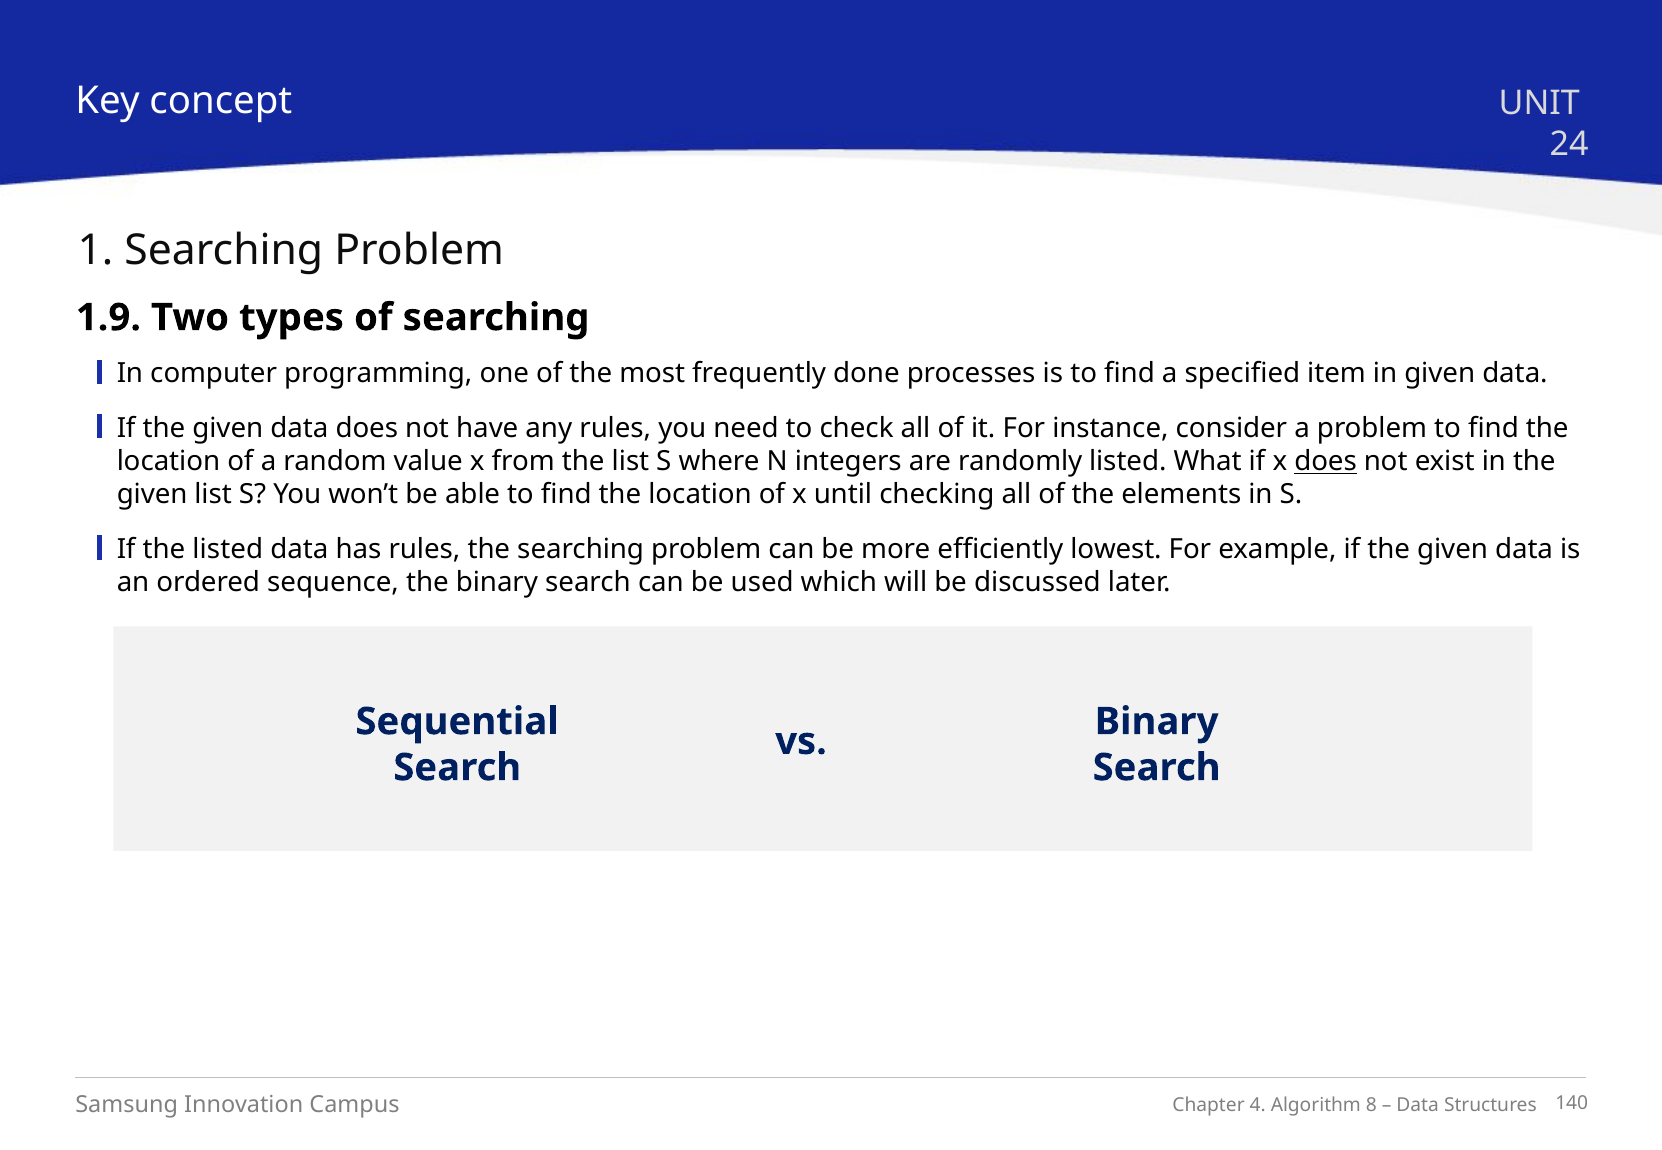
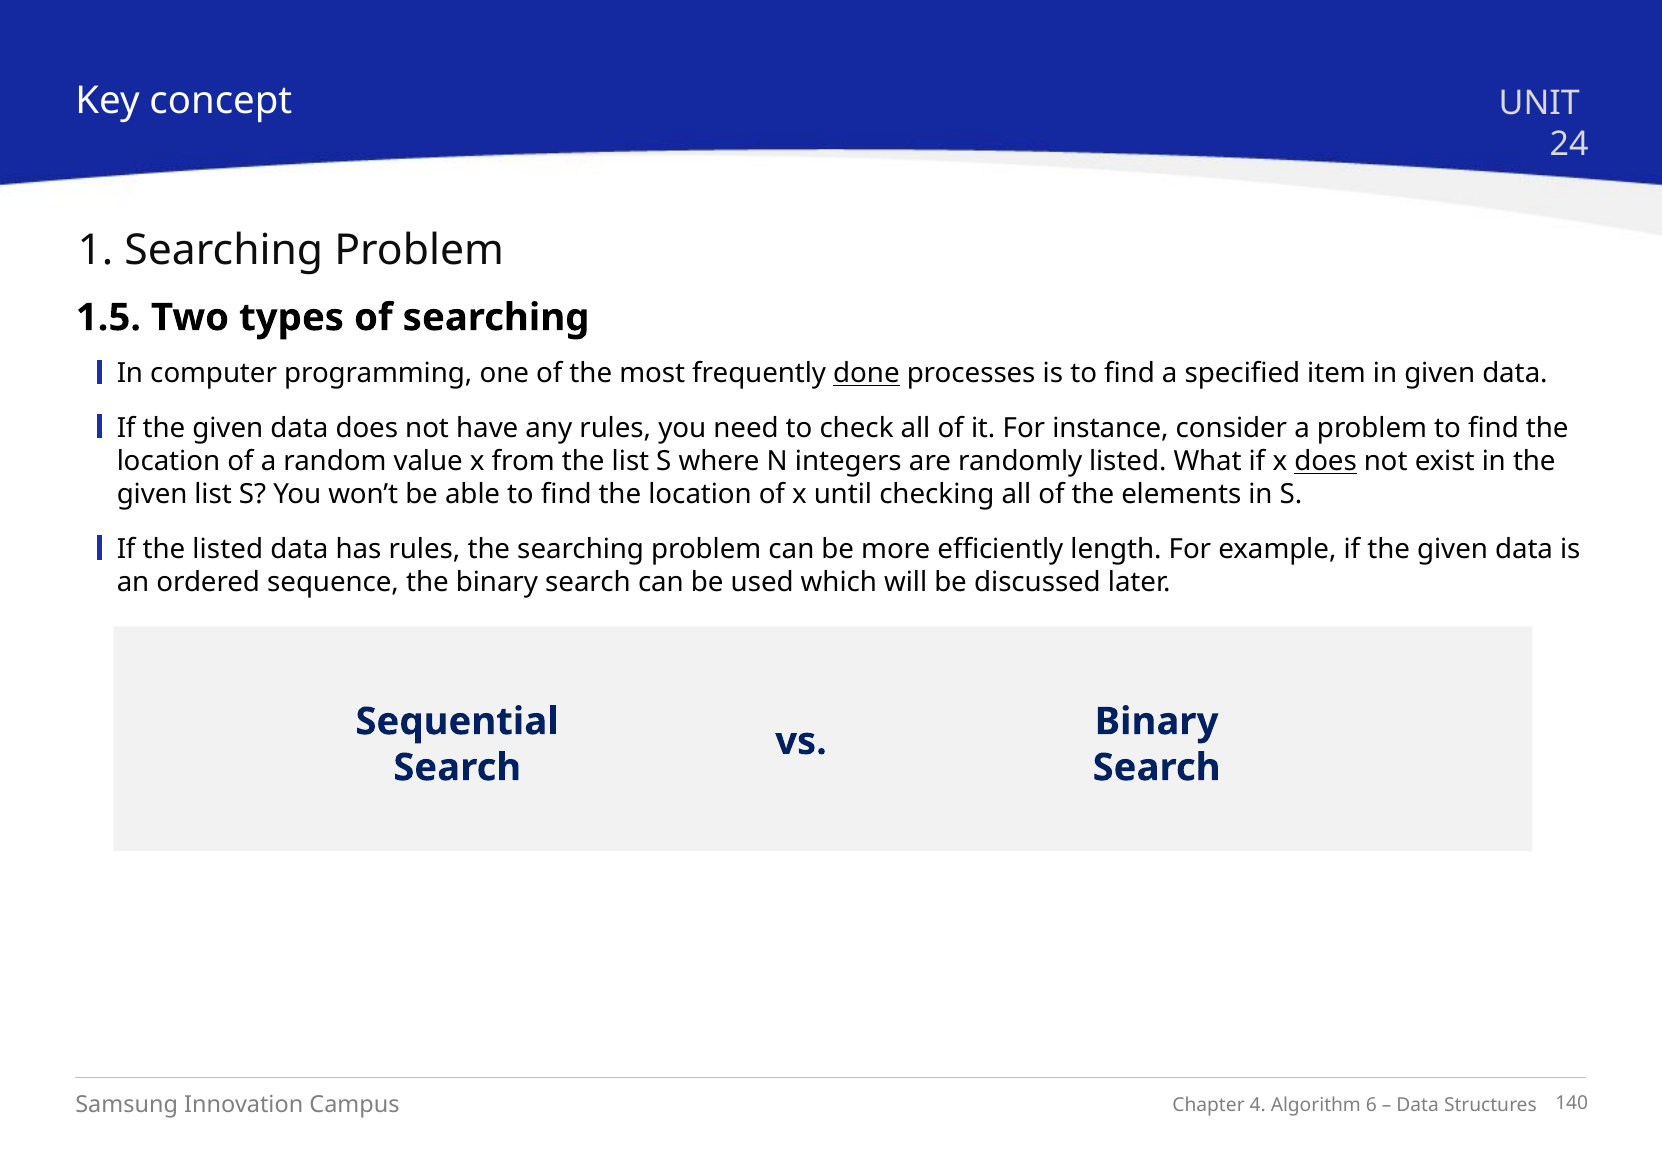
1.9: 1.9 -> 1.5
done underline: none -> present
lowest: lowest -> length
8: 8 -> 6
